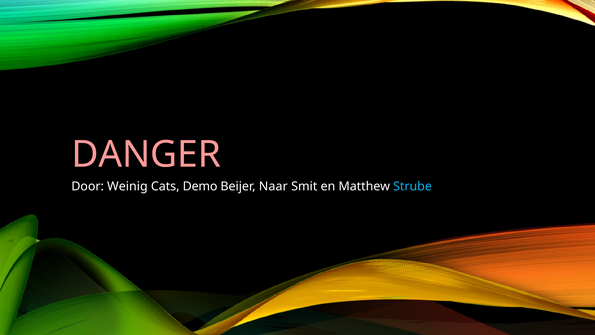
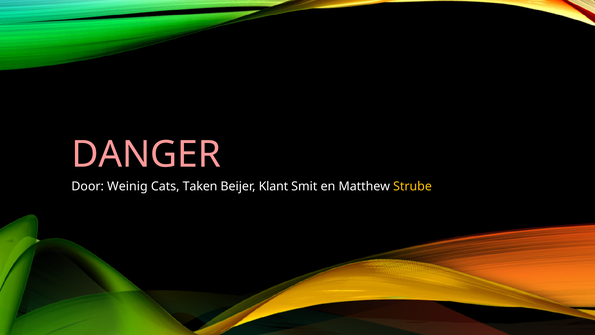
Demo: Demo -> Taken
Naar: Naar -> Klant
Strube colour: light blue -> yellow
